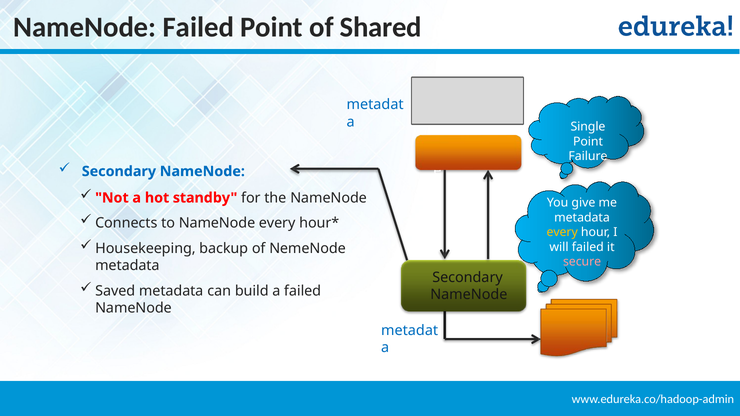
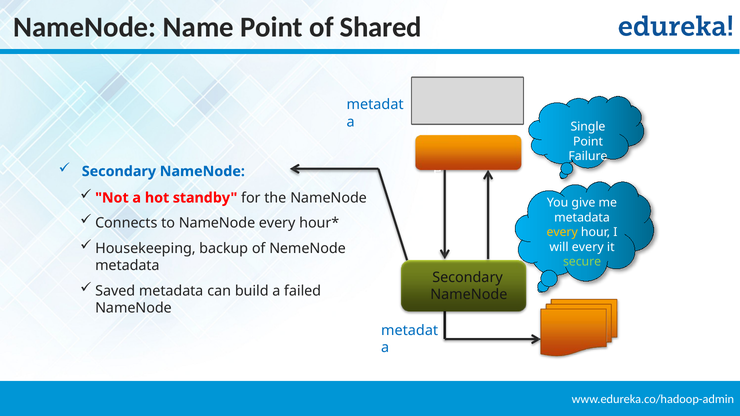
NameNode Failed: Failed -> Name
will failed: failed -> every
secure colour: pink -> light green
